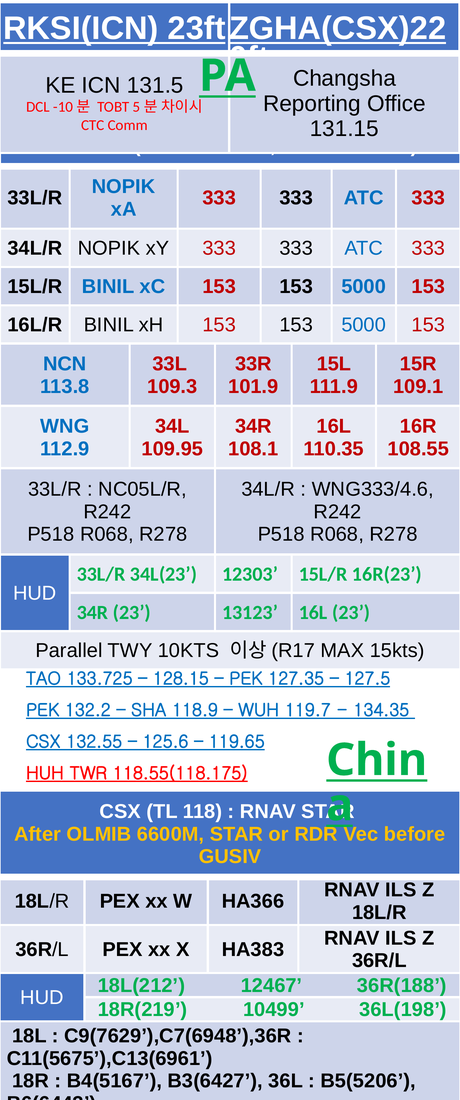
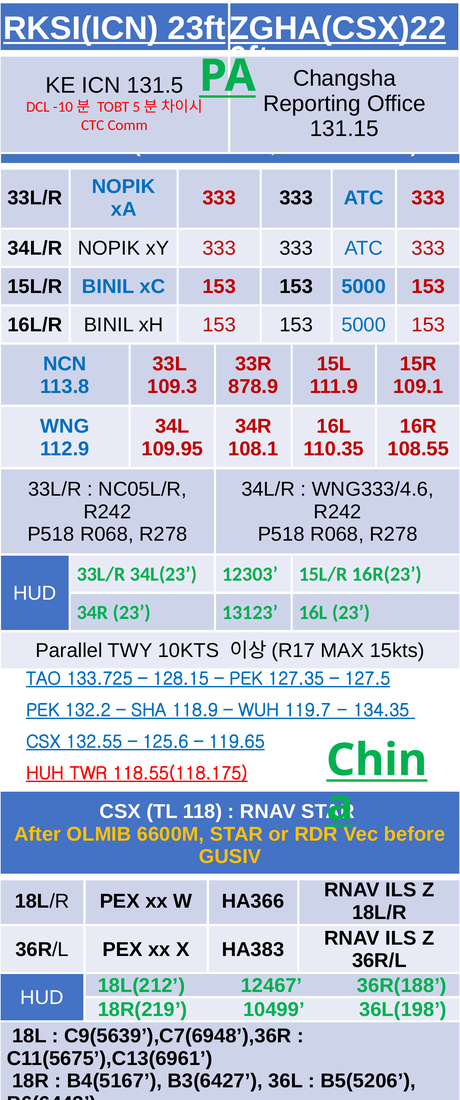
101.9: 101.9 -> 878.9
C9(7629’),C7(6948’),36R: C9(7629’),C7(6948’),36R -> C9(5639’),C7(6948’),36R
